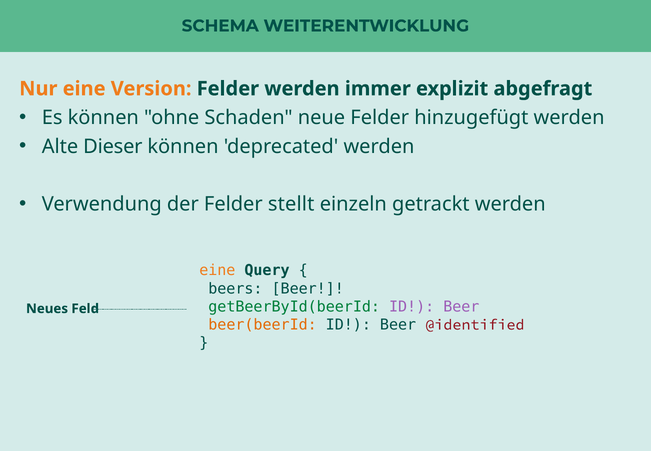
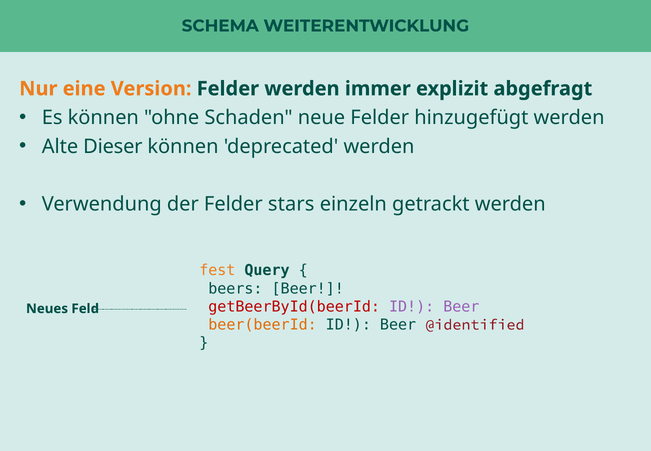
stellt: stellt -> stars
eine at (217, 270): eine -> fest
getBeerById(beerId colour: green -> red
